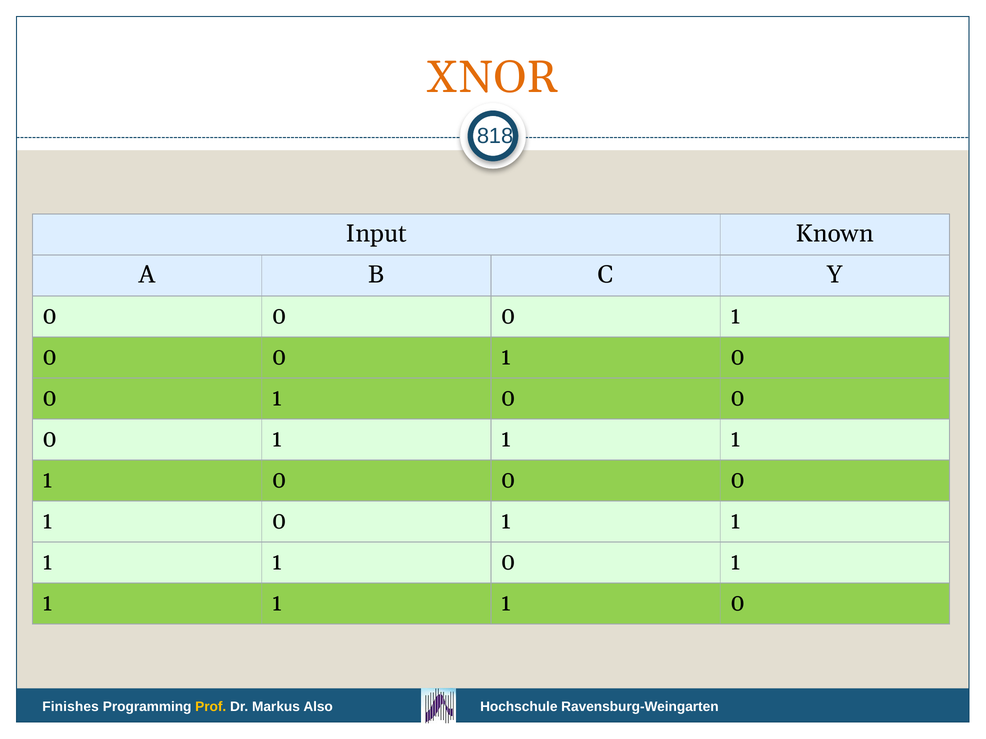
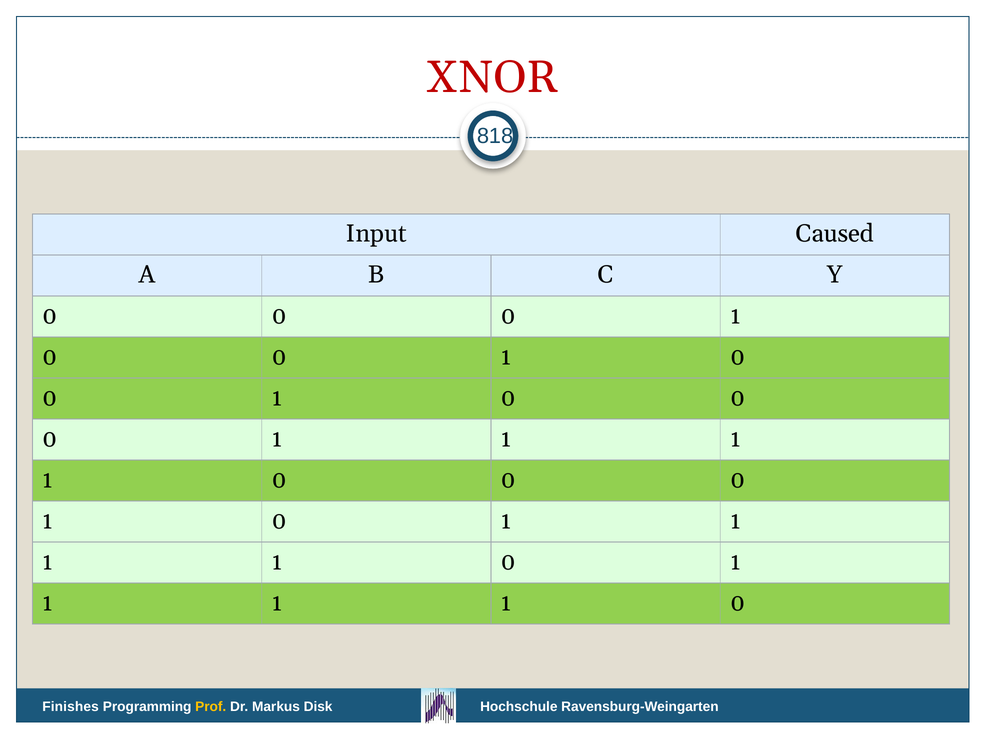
XNOR colour: orange -> red
Known: Known -> Caused
Also: Also -> Disk
